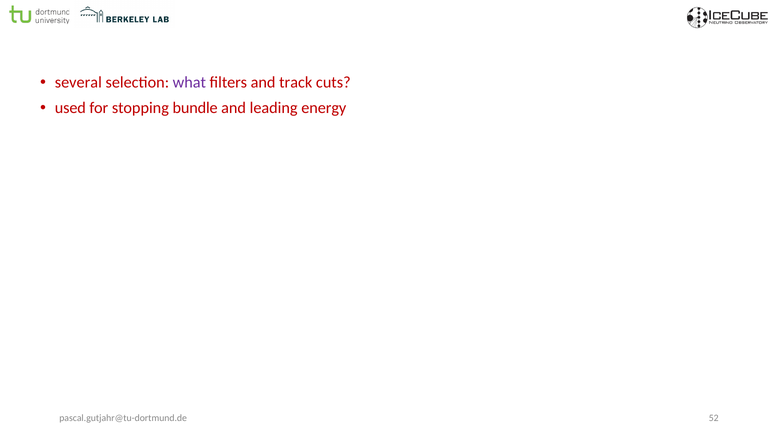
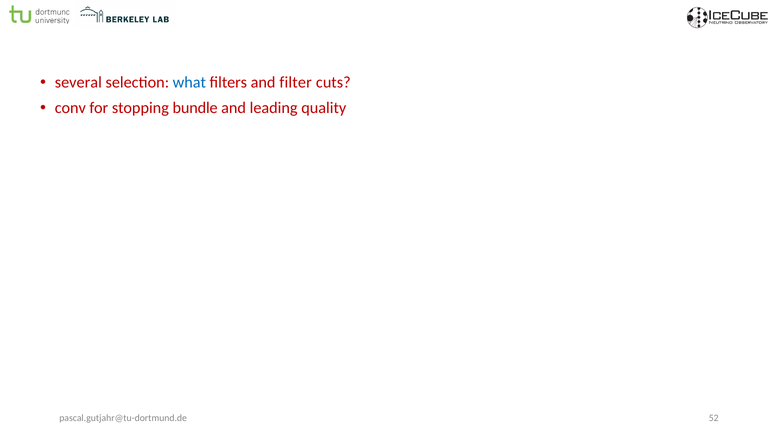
what colour: purple -> blue
track: track -> filter
used: used -> conv
energy: energy -> quality
